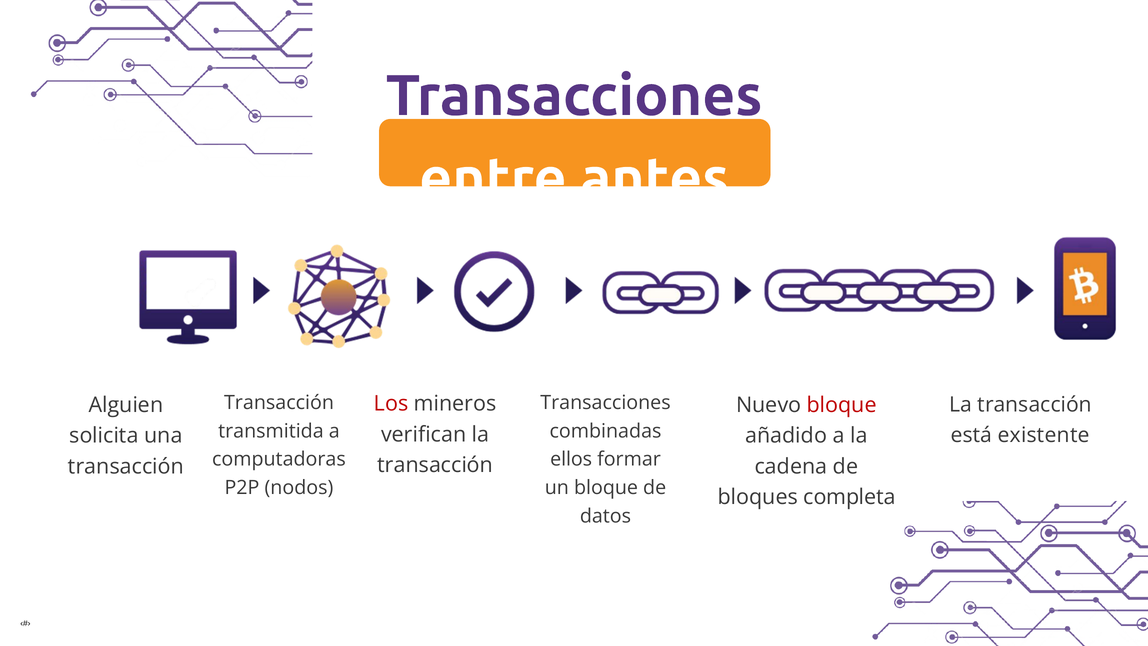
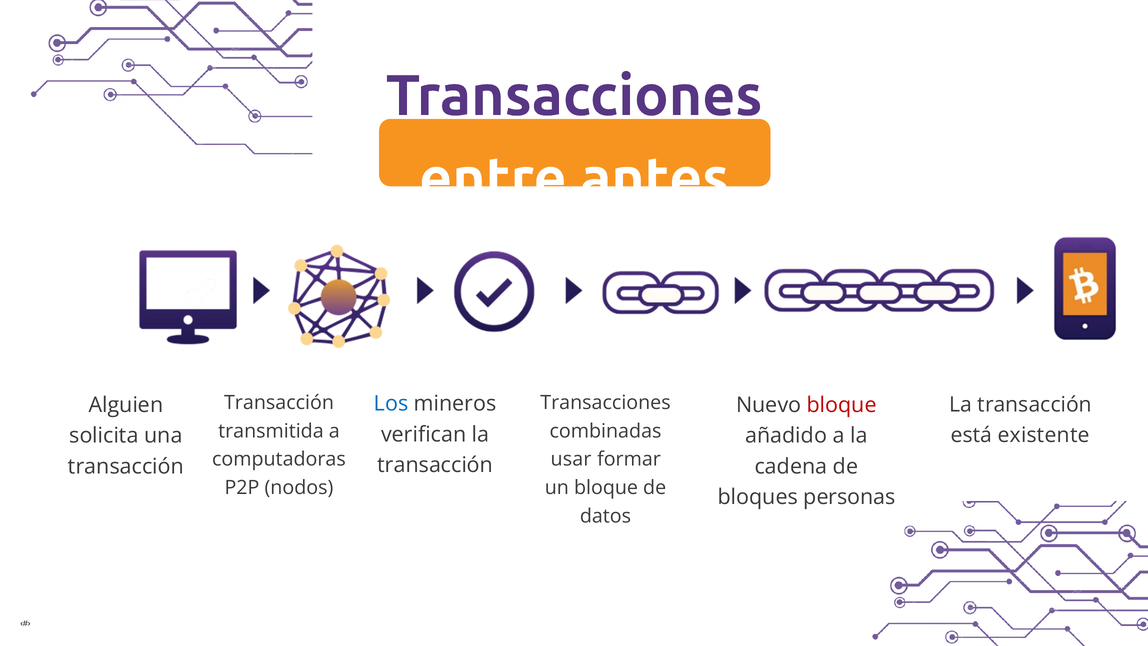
Los colour: red -> blue
ellos: ellos -> usar
completa: completa -> personas
